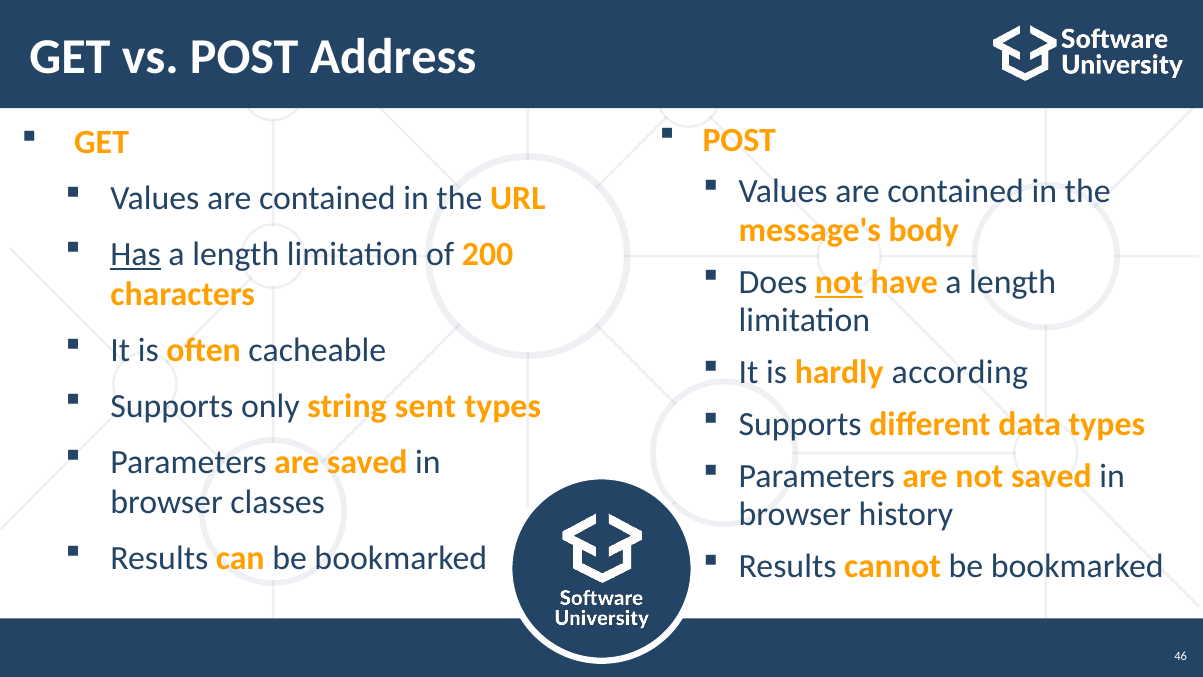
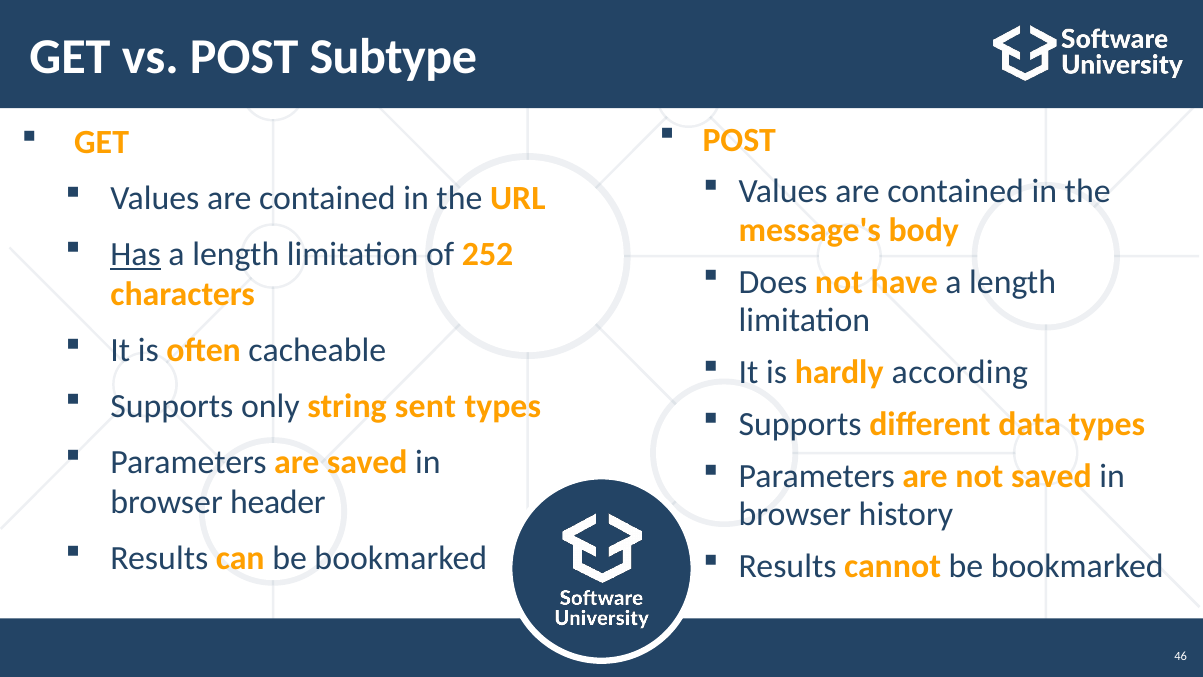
Address: Address -> Subtype
200: 200 -> 252
not at (839, 282) underline: present -> none
classes: classes -> header
